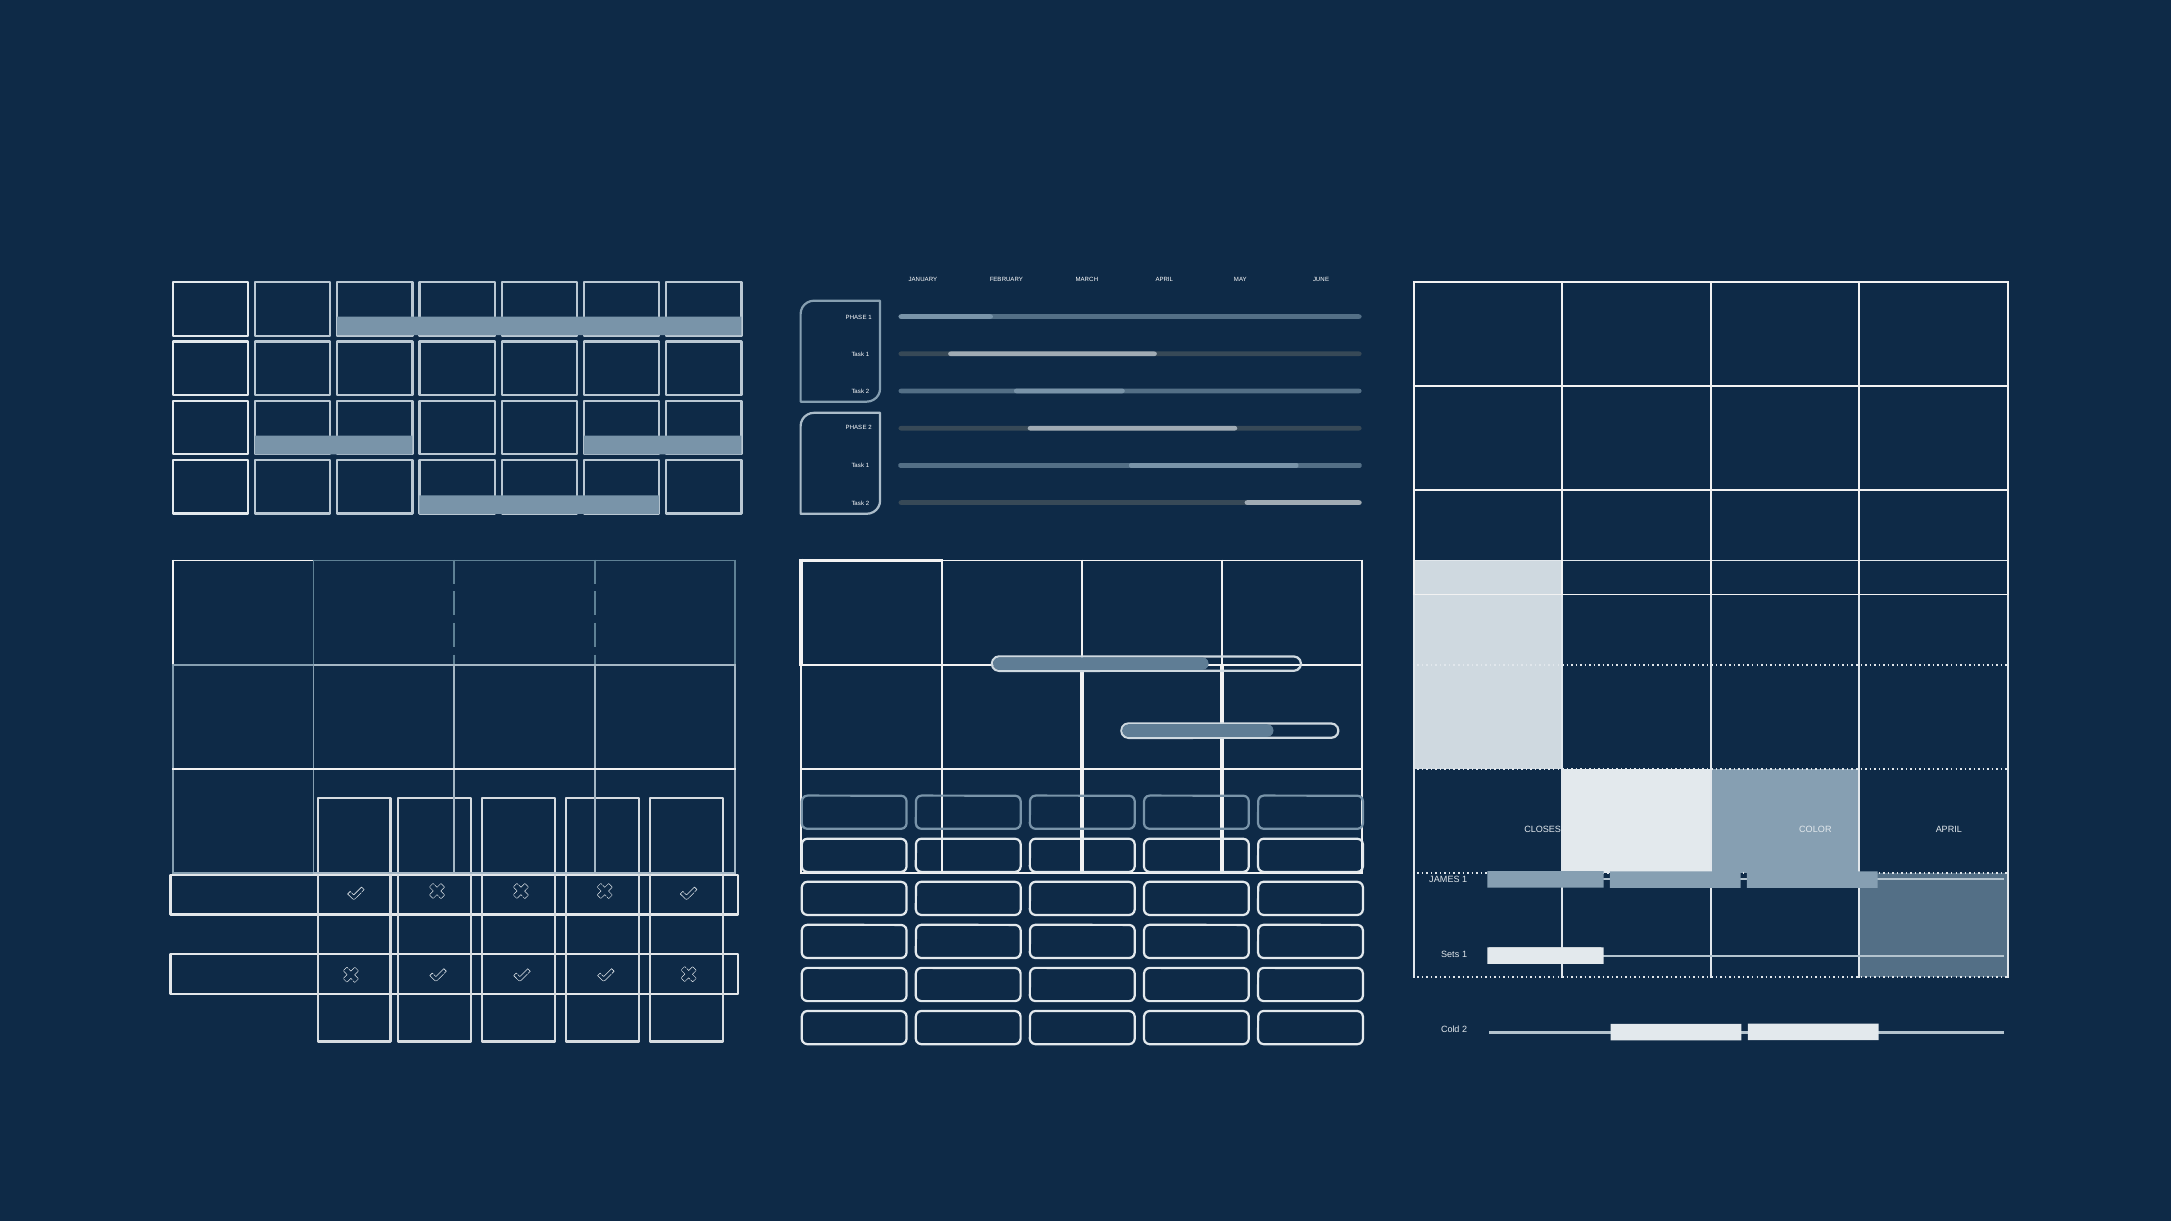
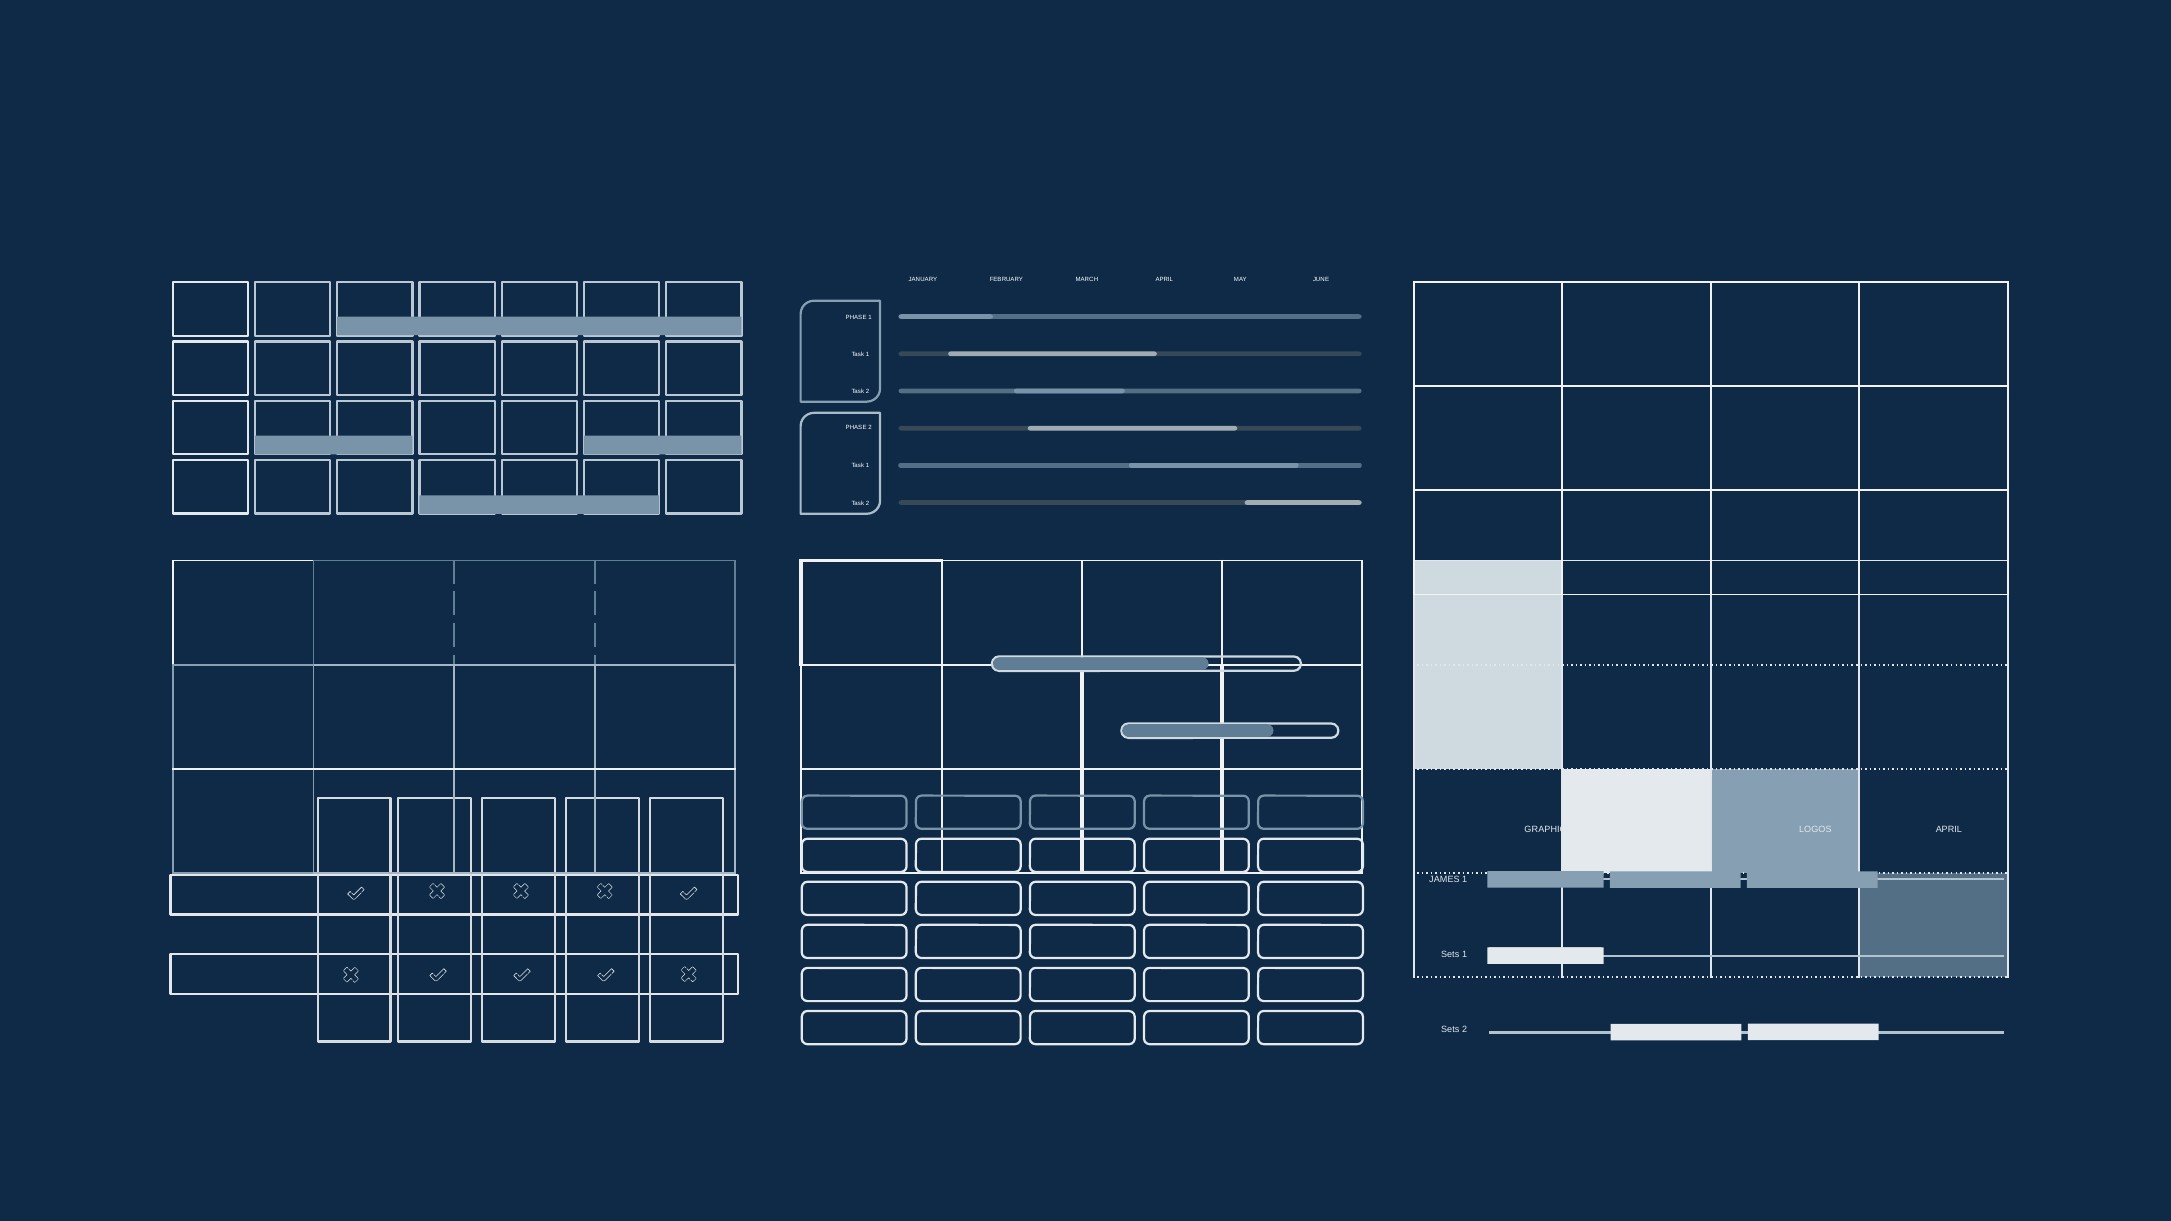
CLOSEST: CLOSEST -> GRAPHIC
COLOR: COLOR -> LOGOS
Cold at (1450, 1030): Cold -> Sets
